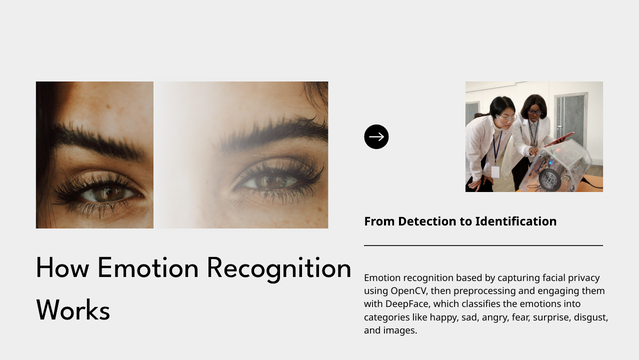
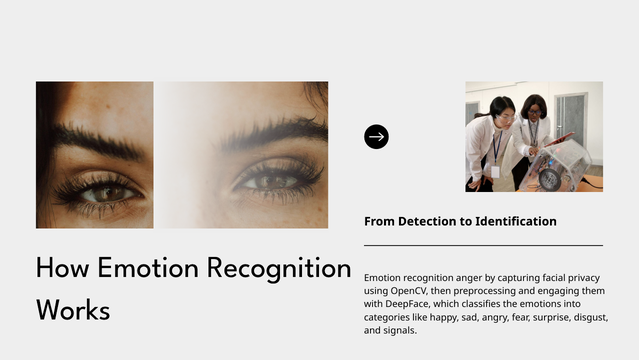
based: based -> anger
images: images -> signals
